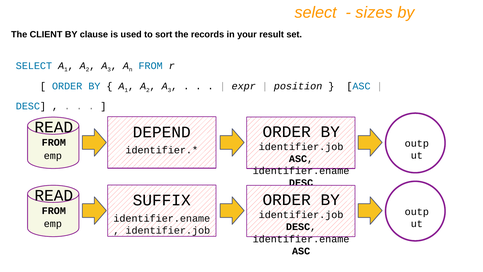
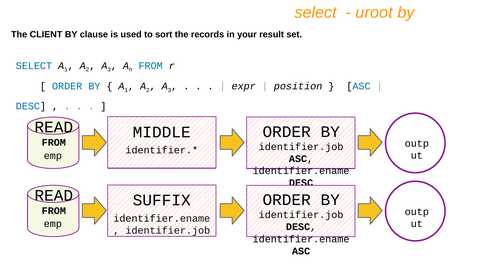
sizes: sizes -> uroot
DEPEND: DEPEND -> MIDDLE
